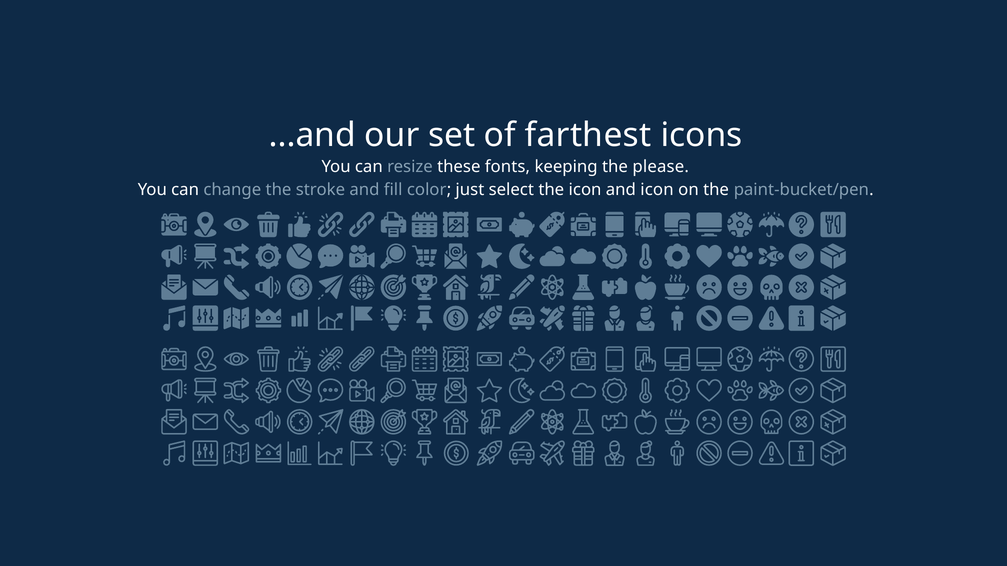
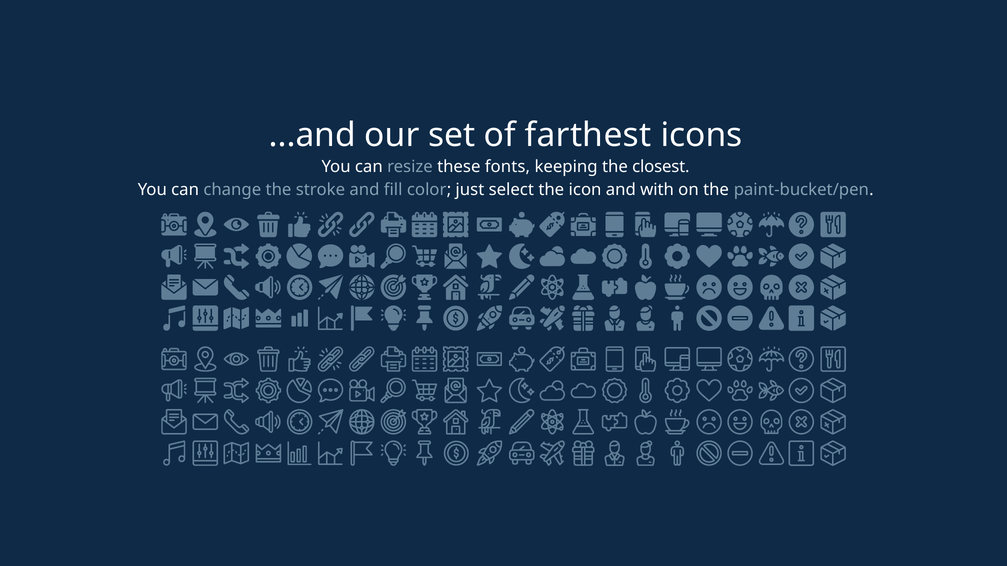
please: please -> closest
and icon: icon -> with
